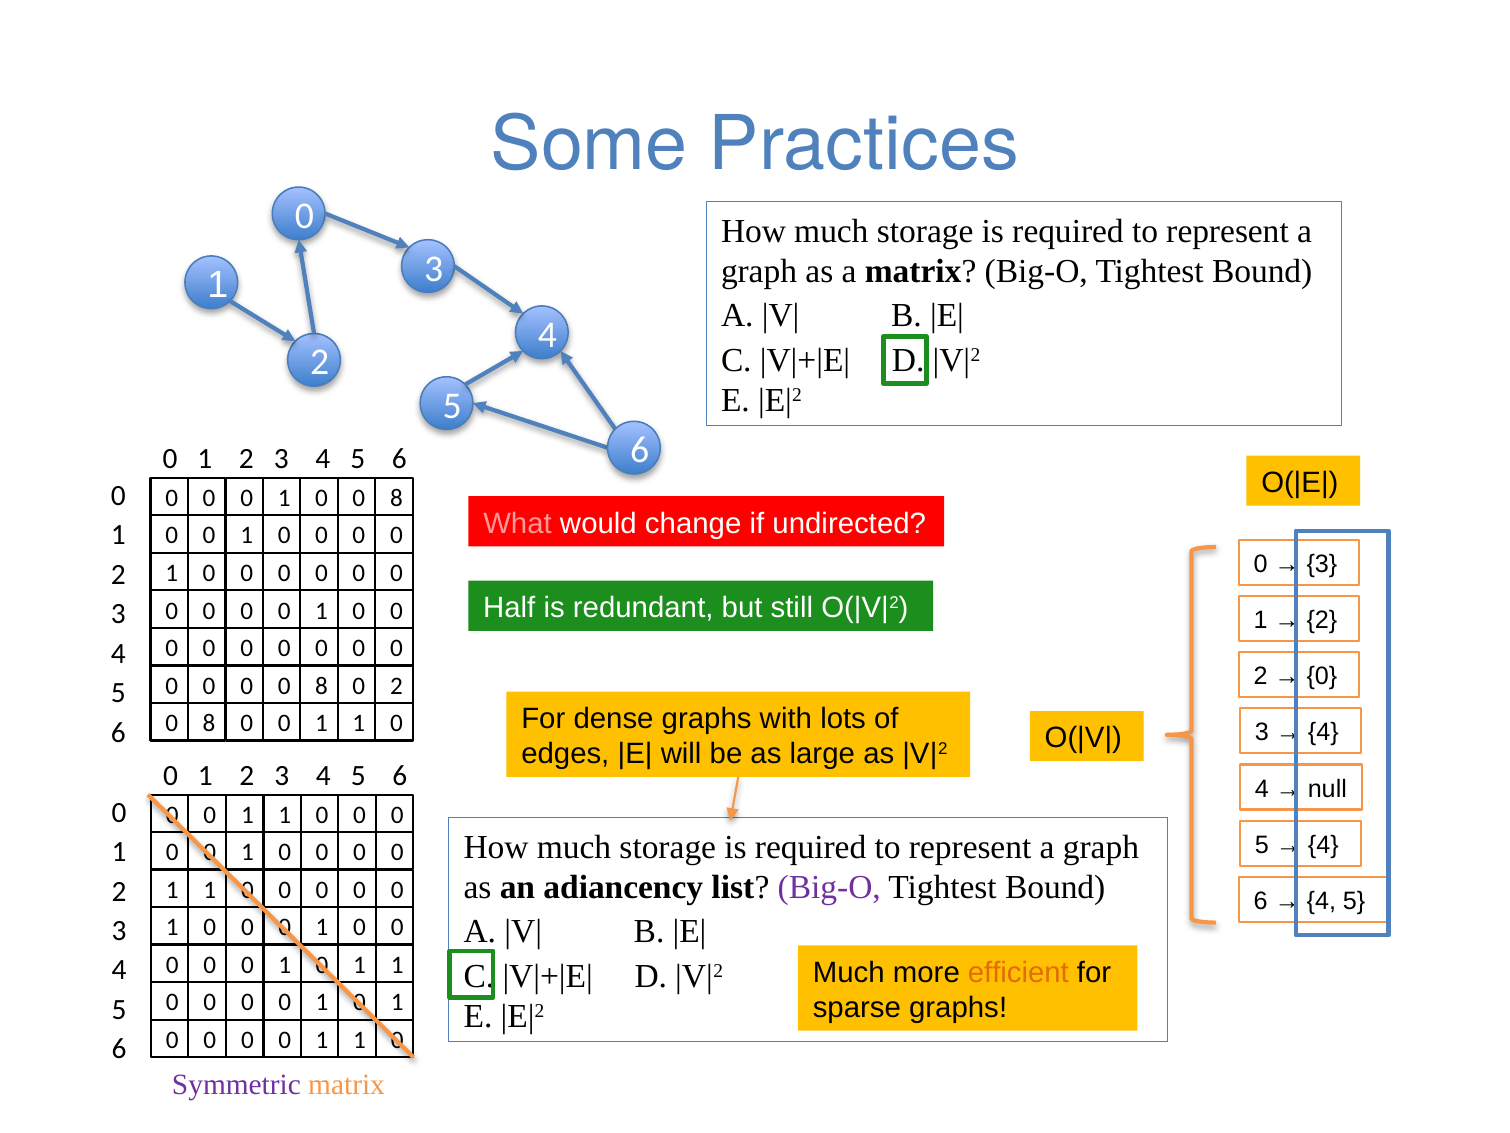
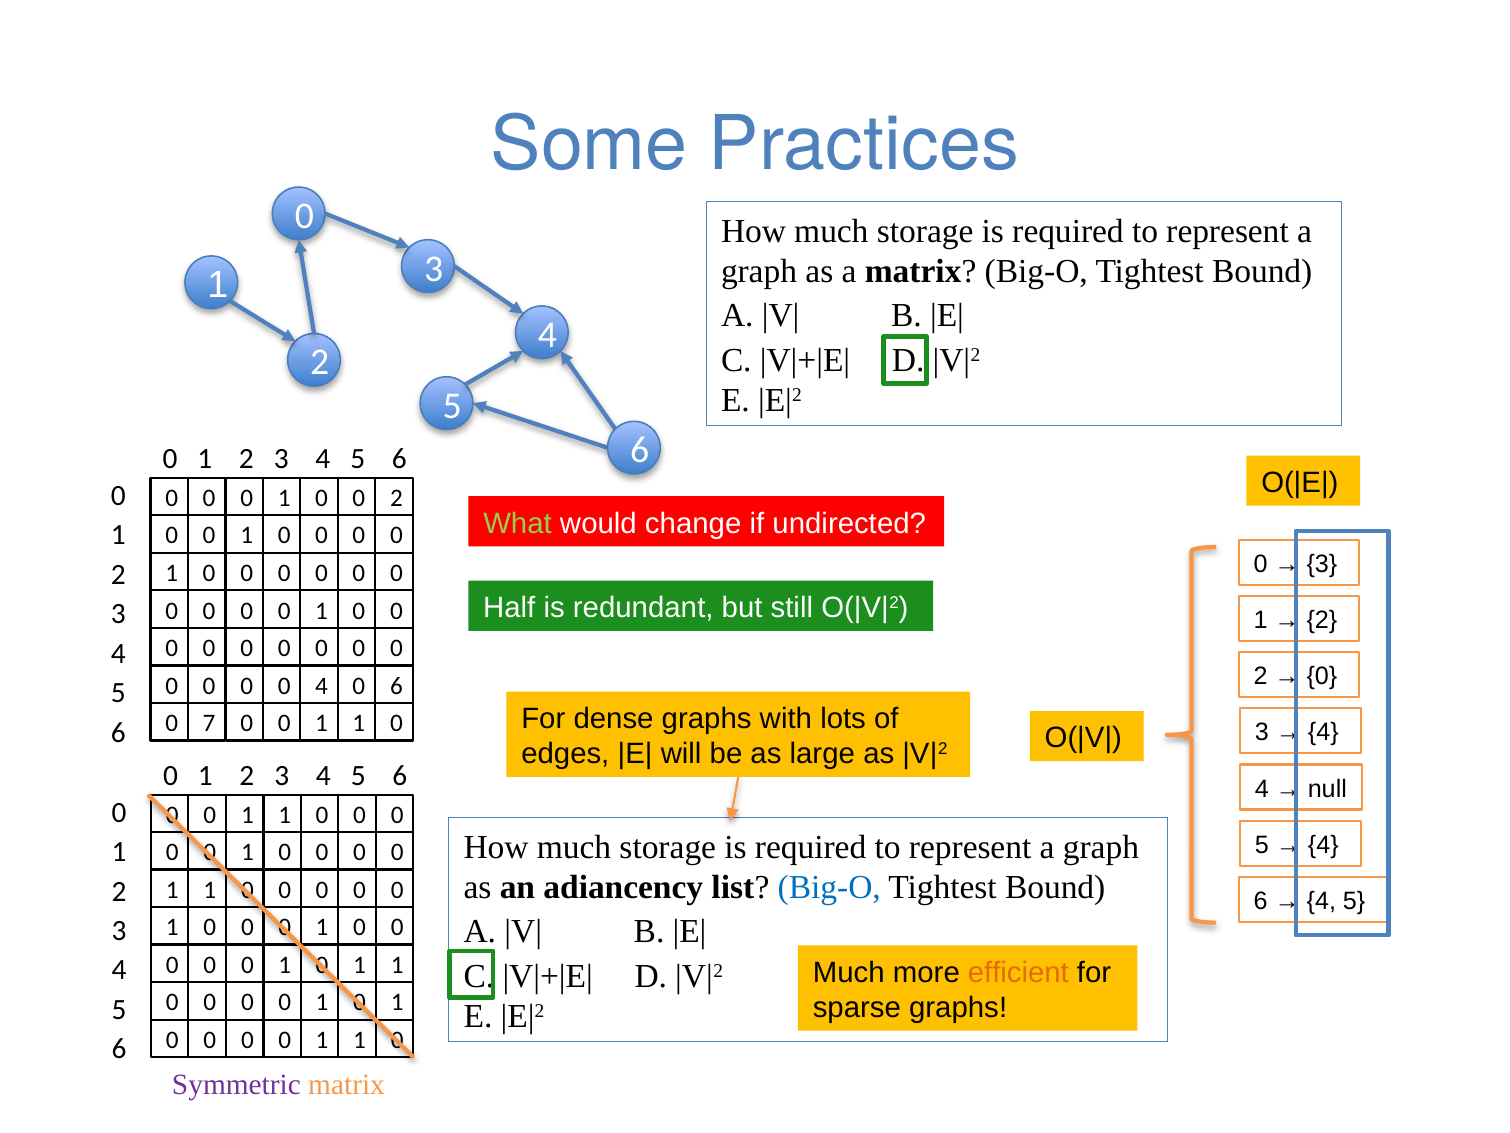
1 0 0 8: 8 -> 2
What colour: pink -> light green
0 0 0 8: 8 -> 4
0 2: 2 -> 6
8 at (209, 723): 8 -> 7
Big-O at (829, 887) colour: purple -> blue
